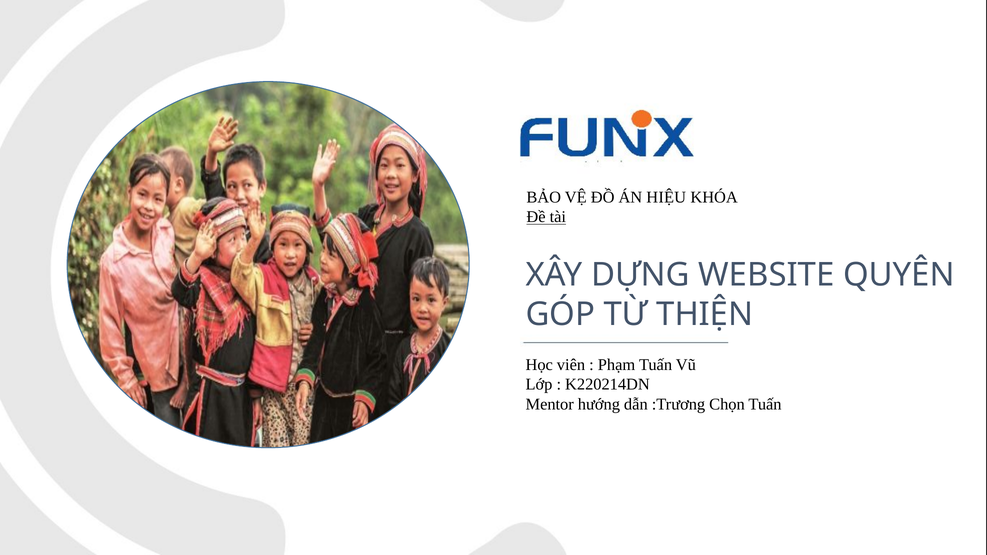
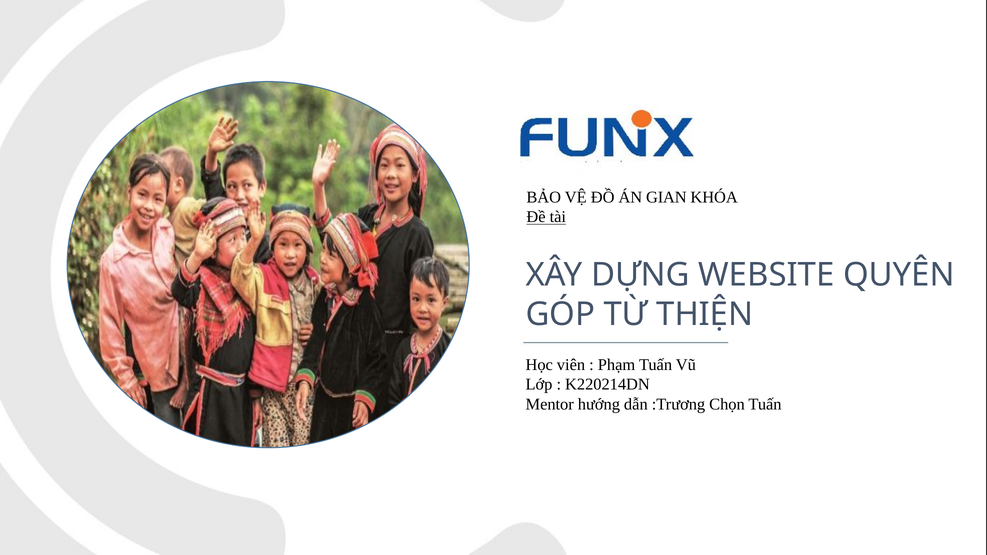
HIỆU: HIỆU -> GIAN
